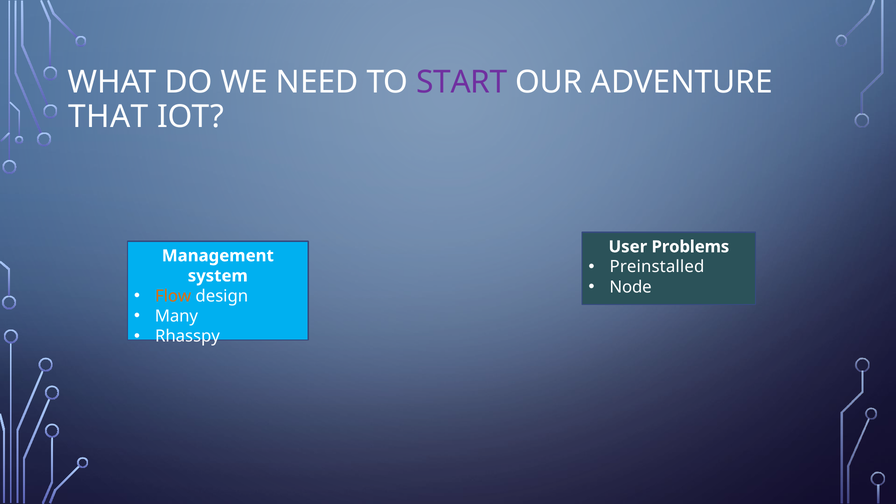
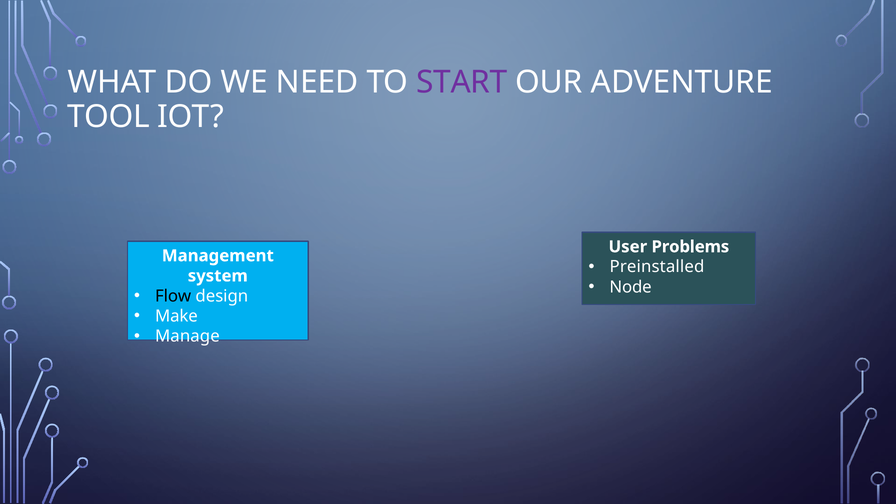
THAT: THAT -> TOOL
Flow colour: orange -> black
Many: Many -> Make
Rhasspy: Rhasspy -> Manage
